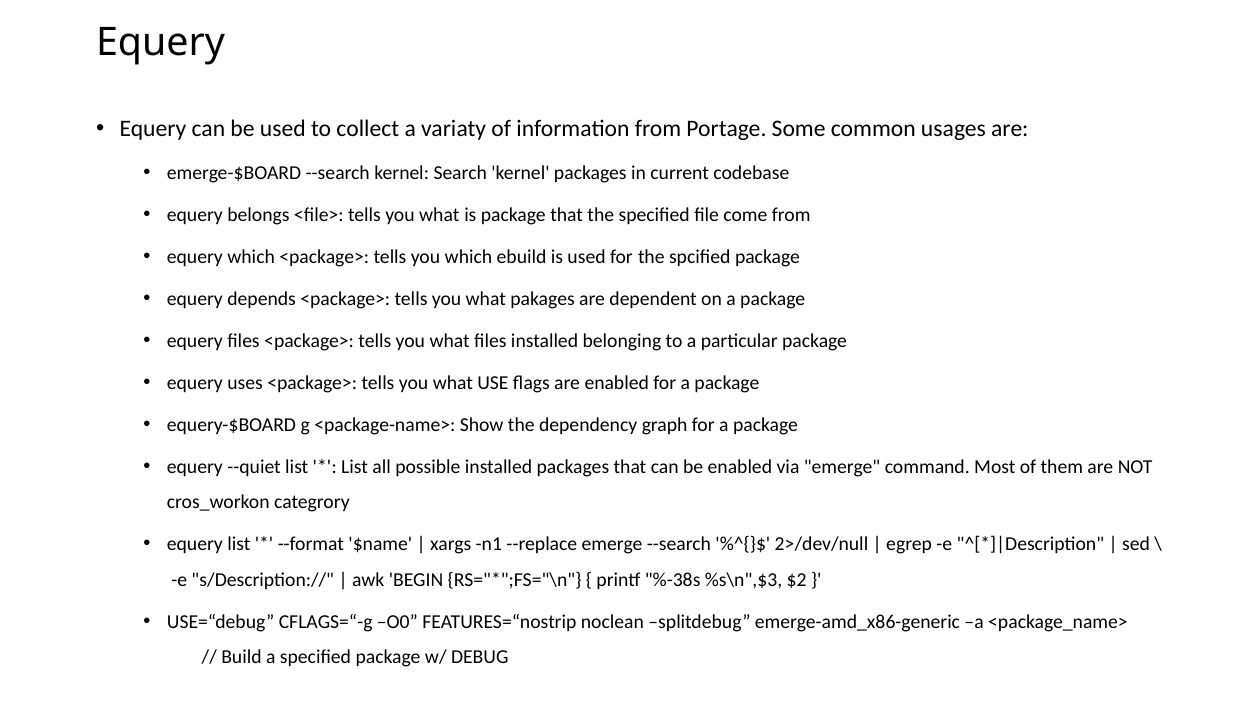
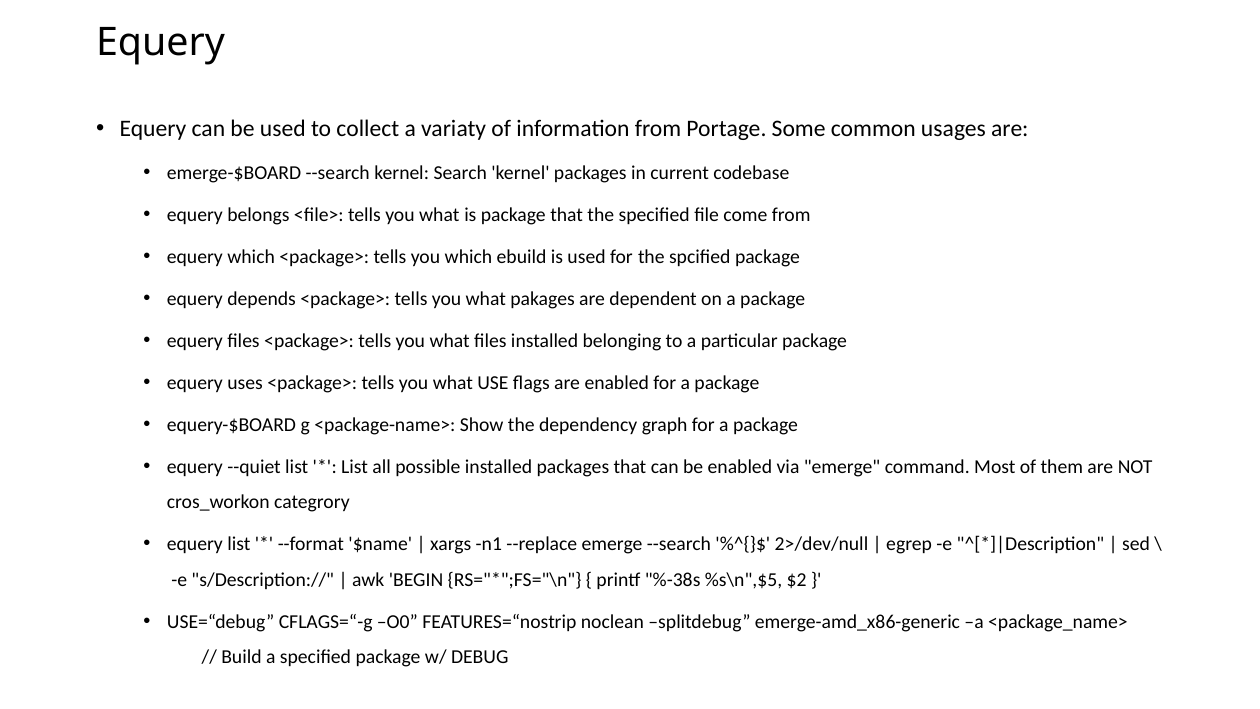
%s\n",$3: %s\n",$3 -> %s\n",$5
